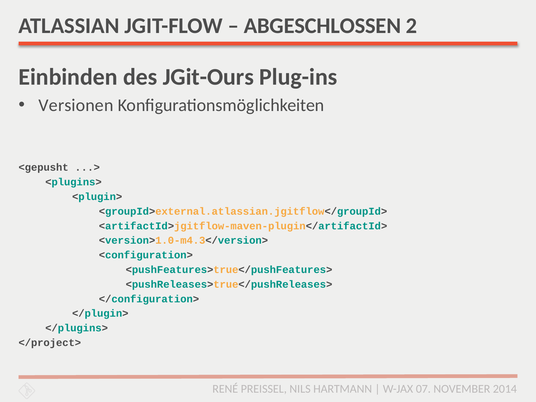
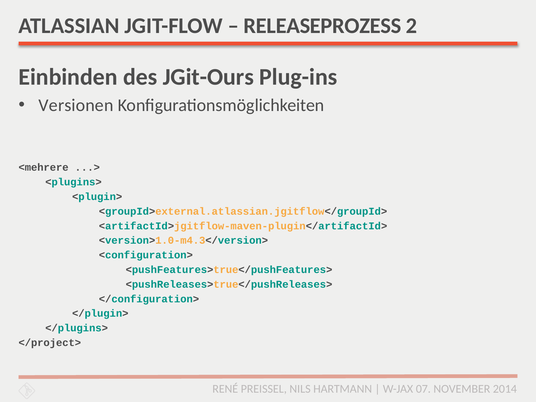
ABGESCHLOSSEN: ABGESCHLOSSEN -> RELEASEPROZESS
<gepusht: <gepusht -> <mehrere
